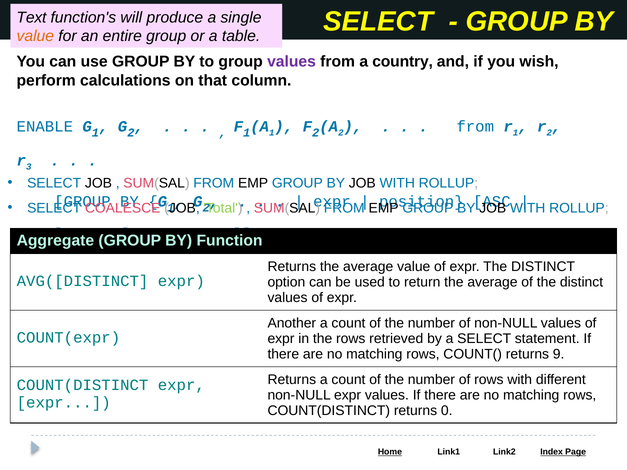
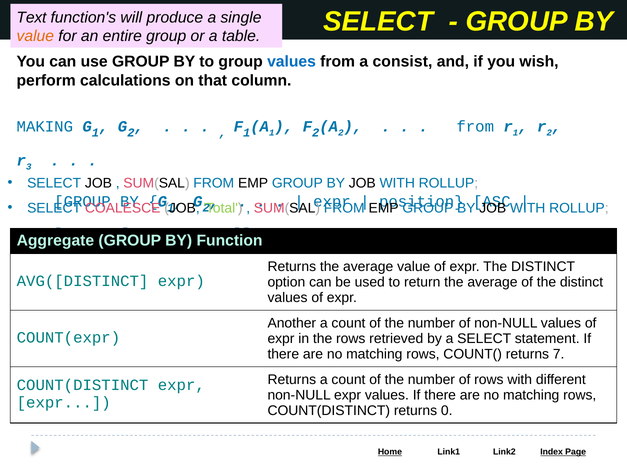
values at (292, 62) colour: purple -> blue
country: country -> consist
ENABLE: ENABLE -> MAKING
9: 9 -> 7
